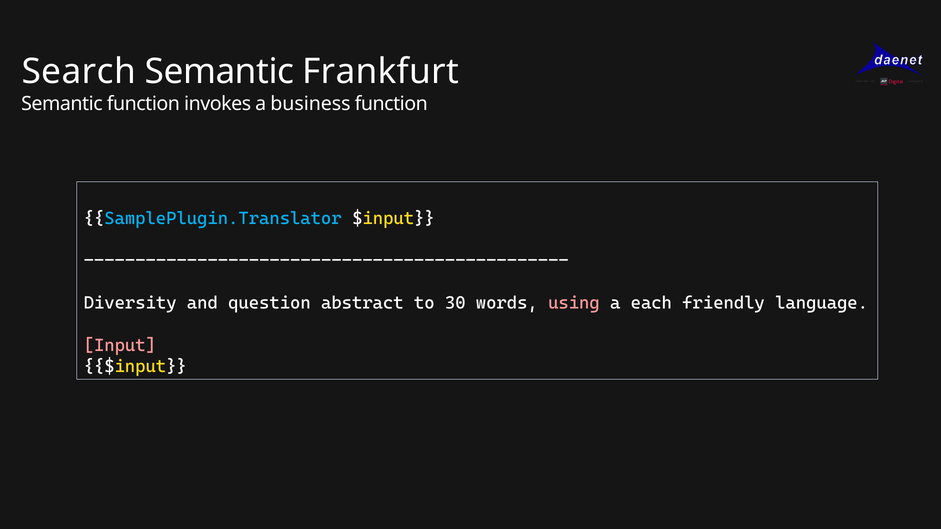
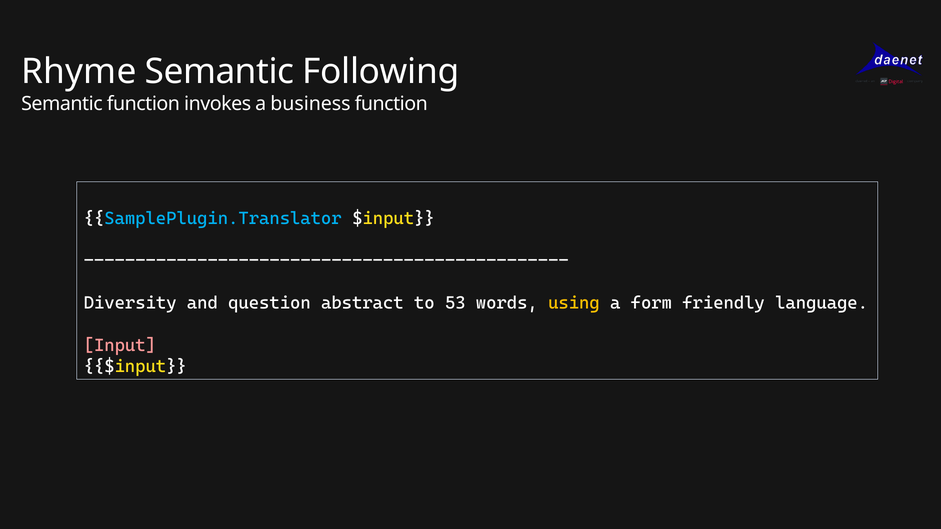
Search: Search -> Rhyme
Frankfurt: Frankfurt -> Following
30: 30 -> 53
using colour: pink -> yellow
each: each -> form
